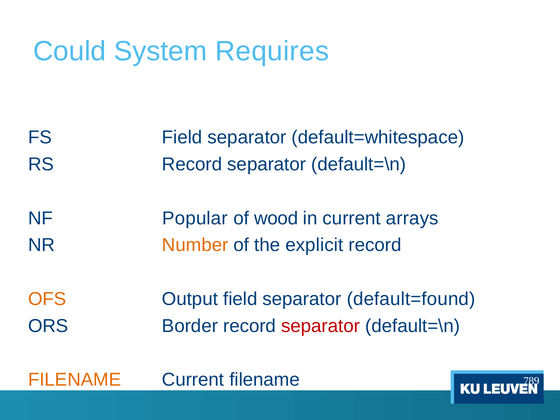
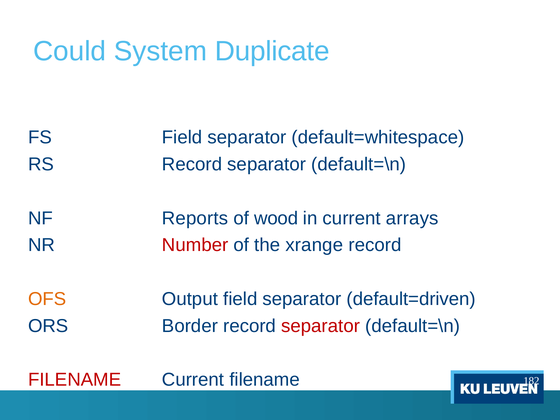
Requires: Requires -> Duplicate
Popular: Popular -> Reports
Number colour: orange -> red
explicit: explicit -> xrange
default=found: default=found -> default=driven
FILENAME at (75, 380) colour: orange -> red
789: 789 -> 182
